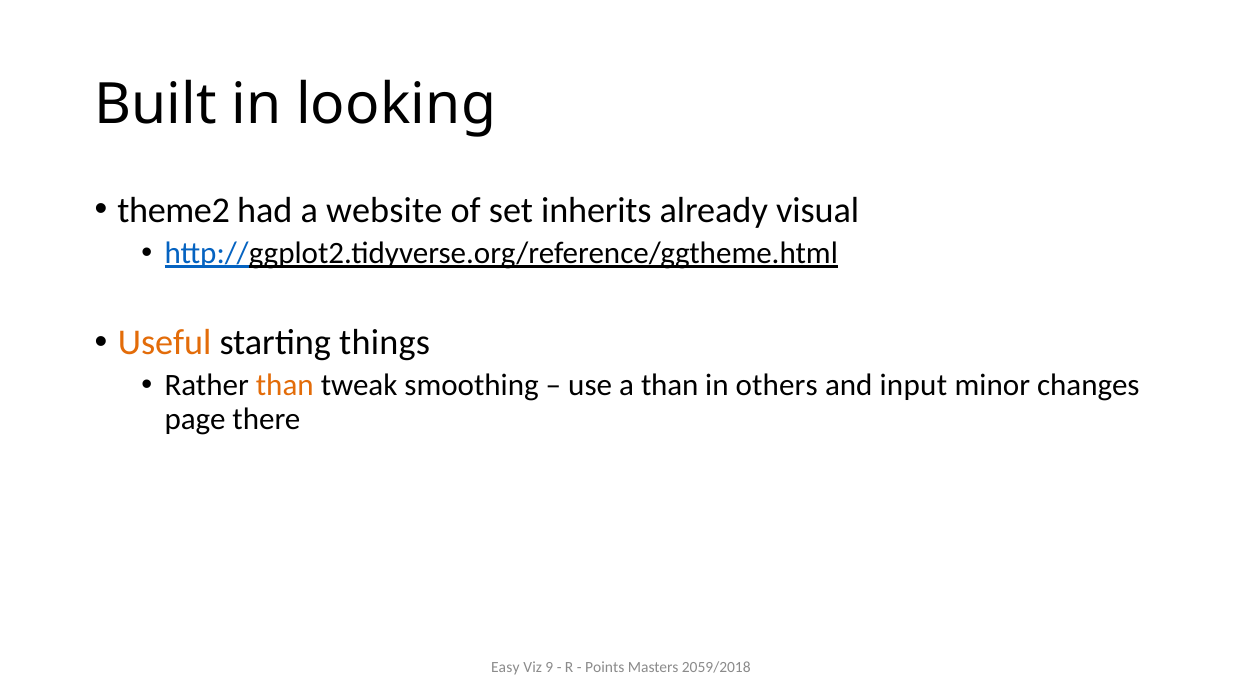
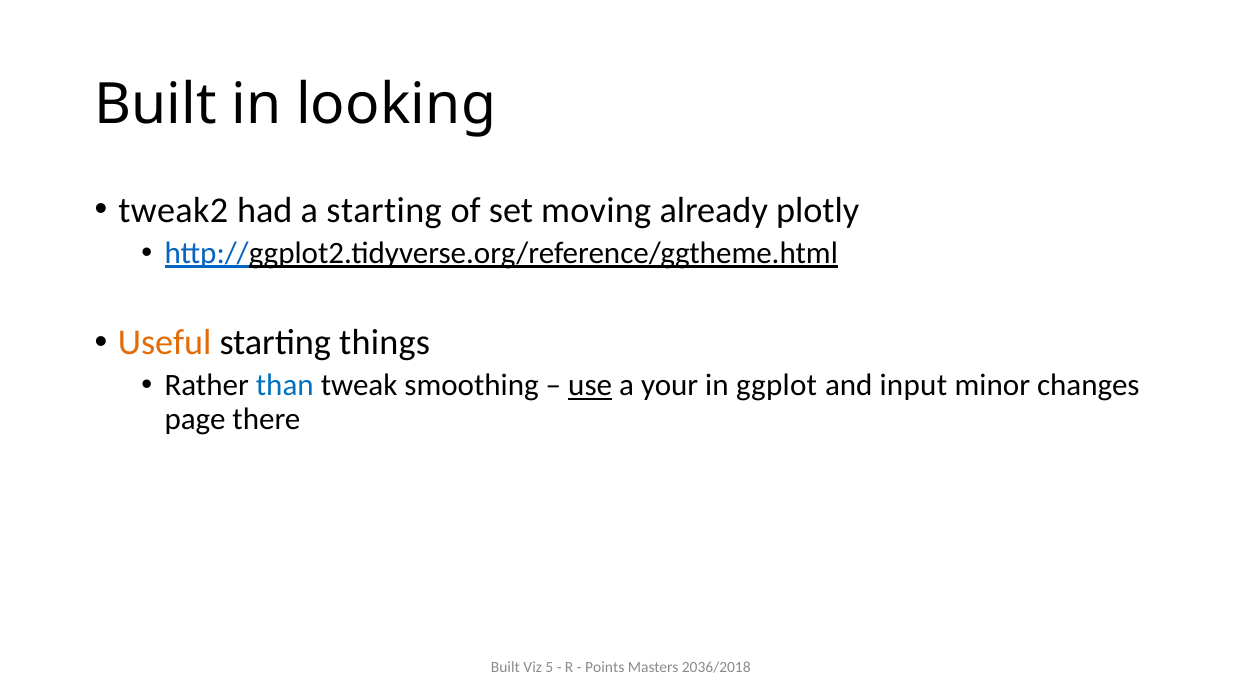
theme2: theme2 -> tweak2
a website: website -> starting
inherits: inherits -> moving
visual: visual -> plotly
than at (285, 385) colour: orange -> blue
use underline: none -> present
a than: than -> your
others: others -> ggplot
Easy at (505, 667): Easy -> Built
9: 9 -> 5
2059/2018: 2059/2018 -> 2036/2018
